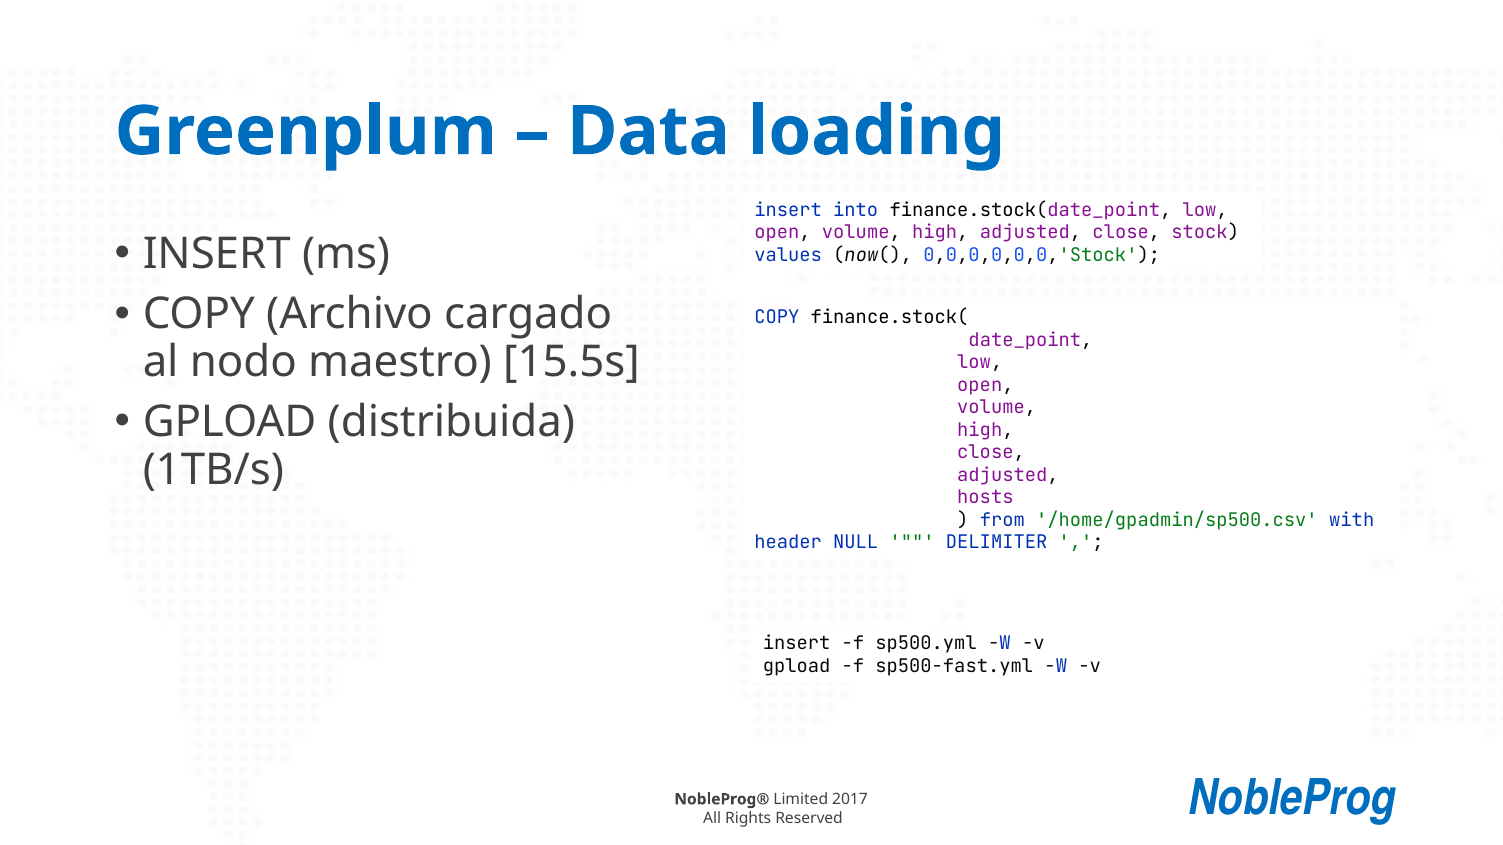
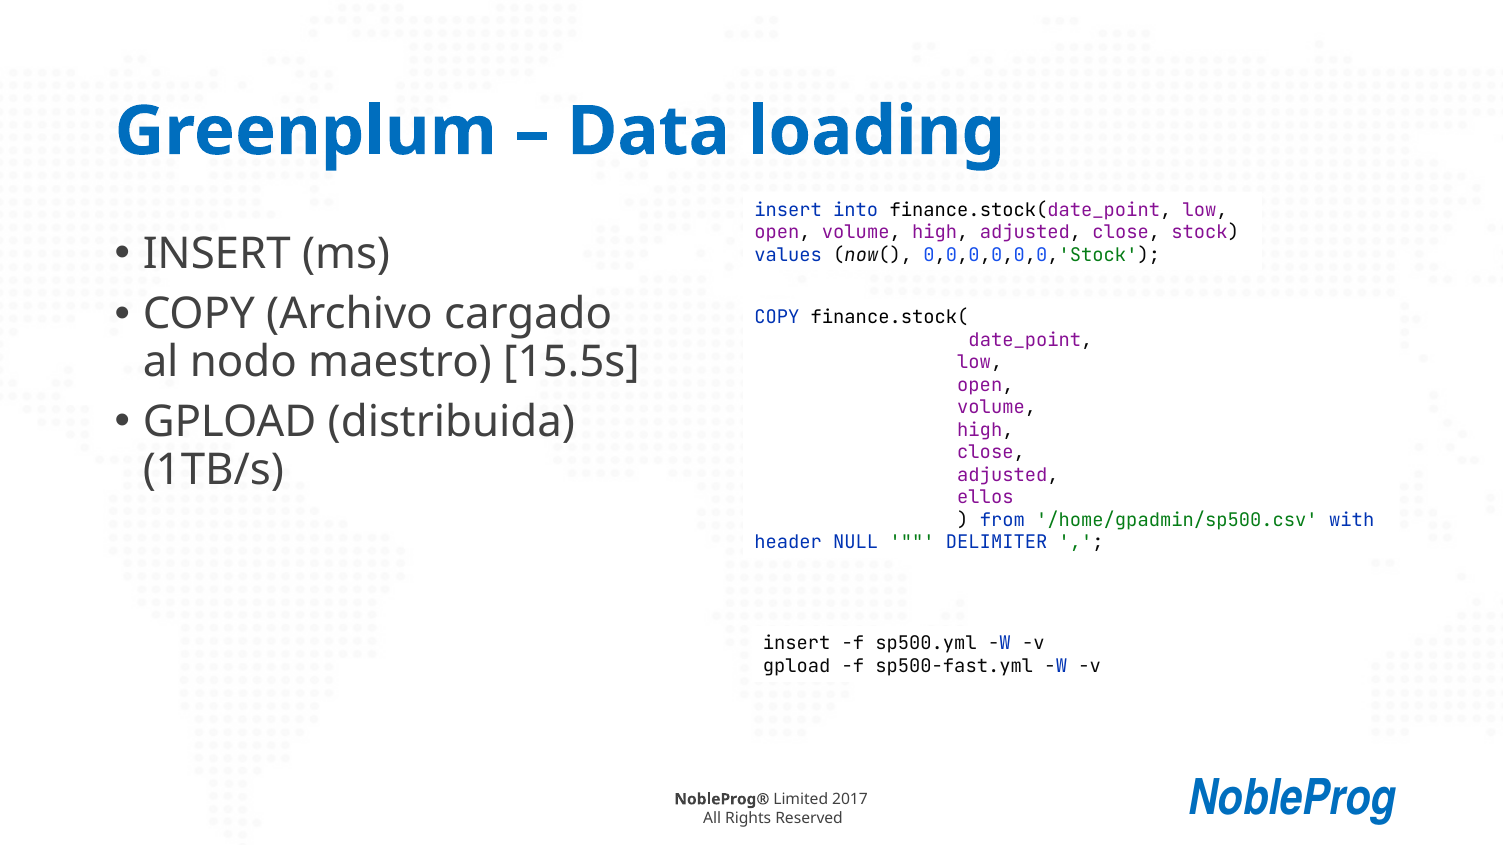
hosts: hosts -> ellos
